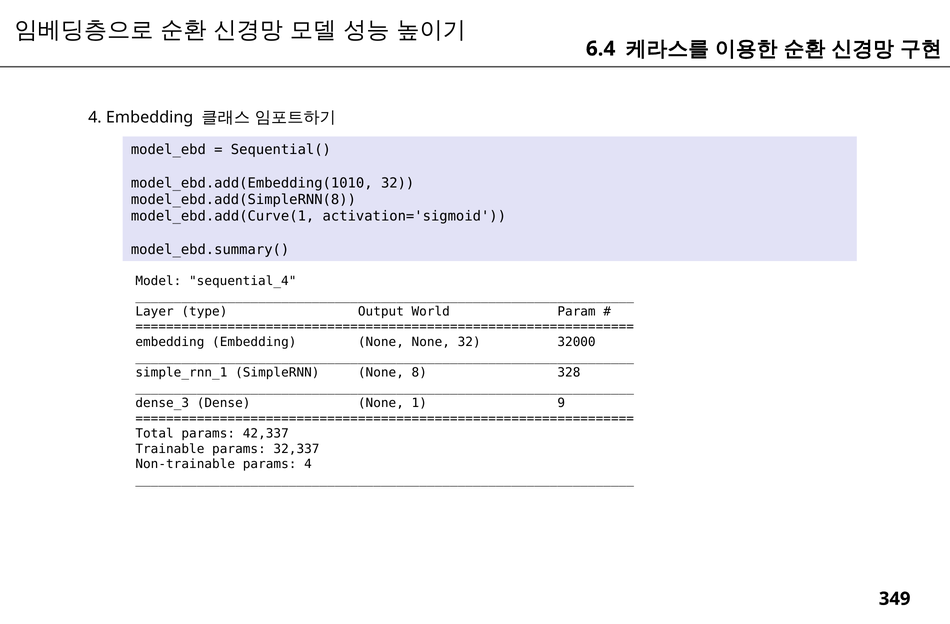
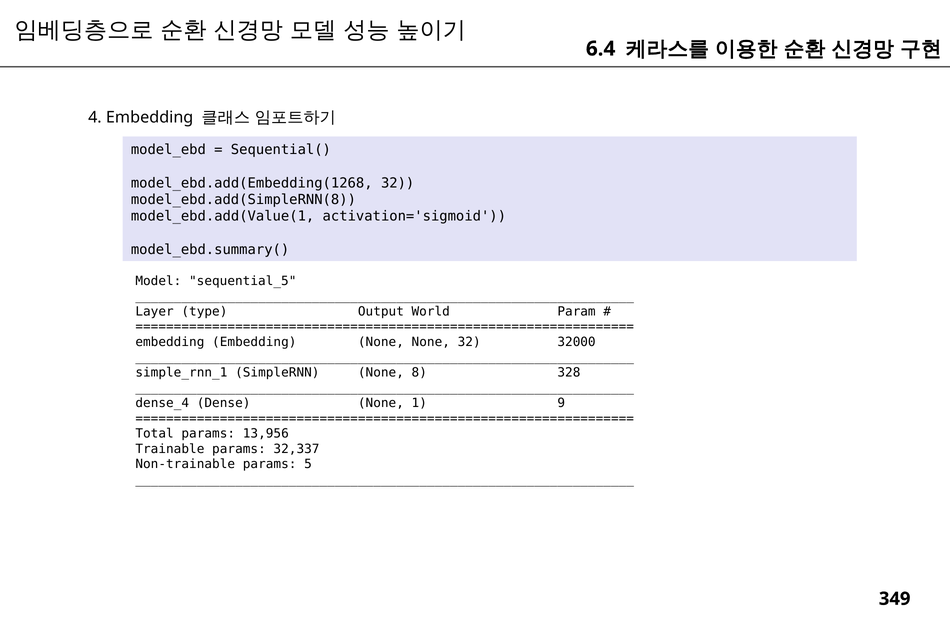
model_ebd.add(Embedding(1010: model_ebd.add(Embedding(1010 -> model_ebd.add(Embedding(1268
model_ebd.add(Curve(1: model_ebd.add(Curve(1 -> model_ebd.add(Value(1
sequential_4: sequential_4 -> sequential_5
dense_3: dense_3 -> dense_4
42,337: 42,337 -> 13,956
params 4: 4 -> 5
